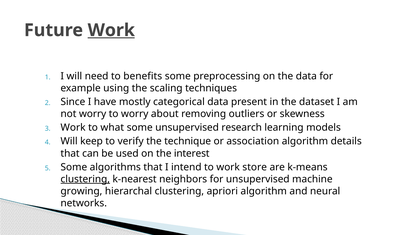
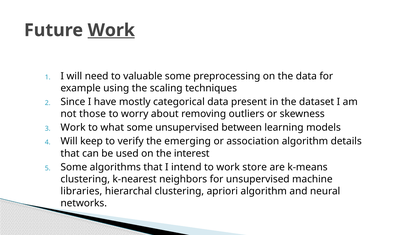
benefits: benefits -> valuable
not worry: worry -> those
research: research -> between
technique: technique -> emerging
clustering at (85, 179) underline: present -> none
growing: growing -> libraries
